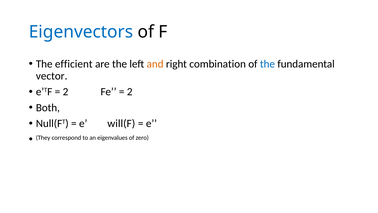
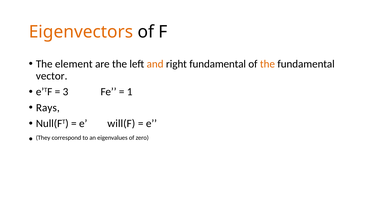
Eigenvectors colour: blue -> orange
efficient: efficient -> element
right combination: combination -> fundamental
the at (267, 64) colour: blue -> orange
2 at (65, 92): 2 -> 3
2 at (130, 92): 2 -> 1
Both: Both -> Rays
